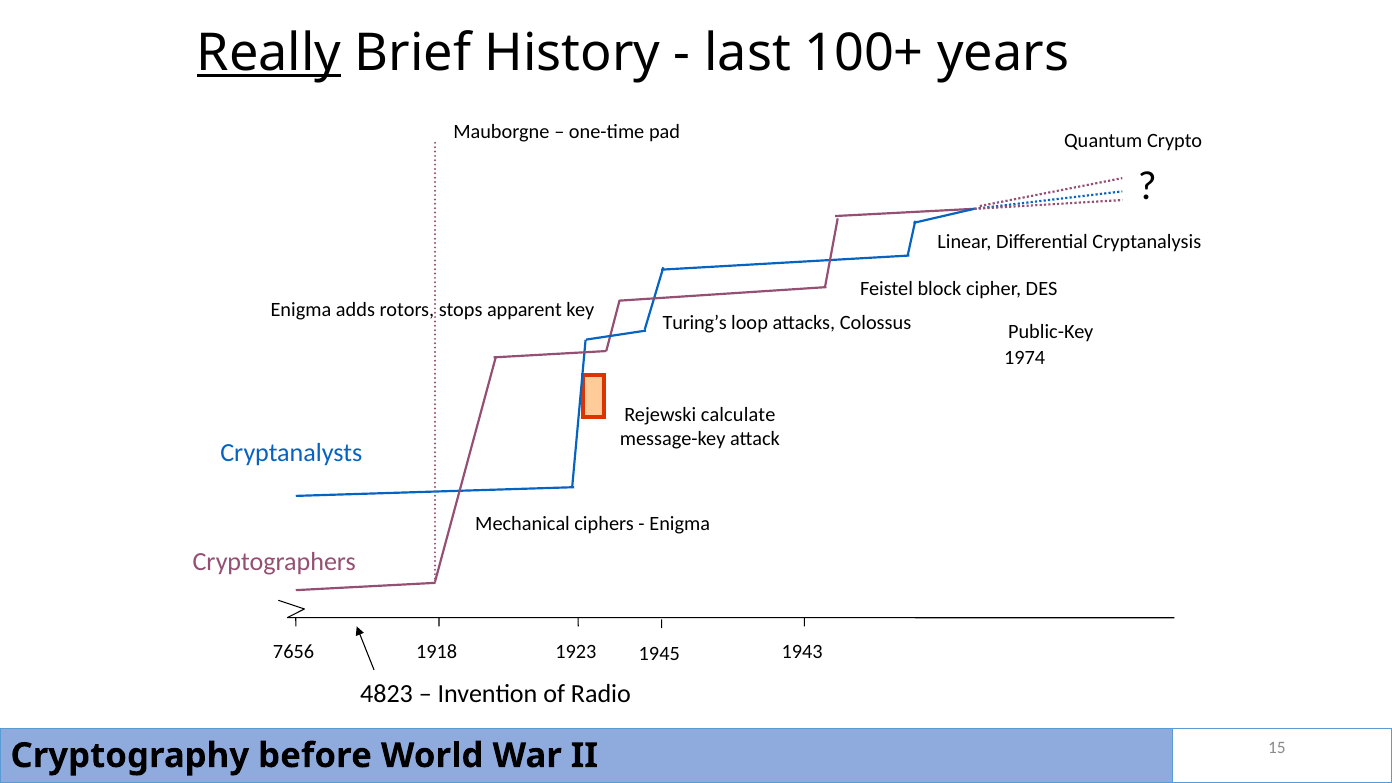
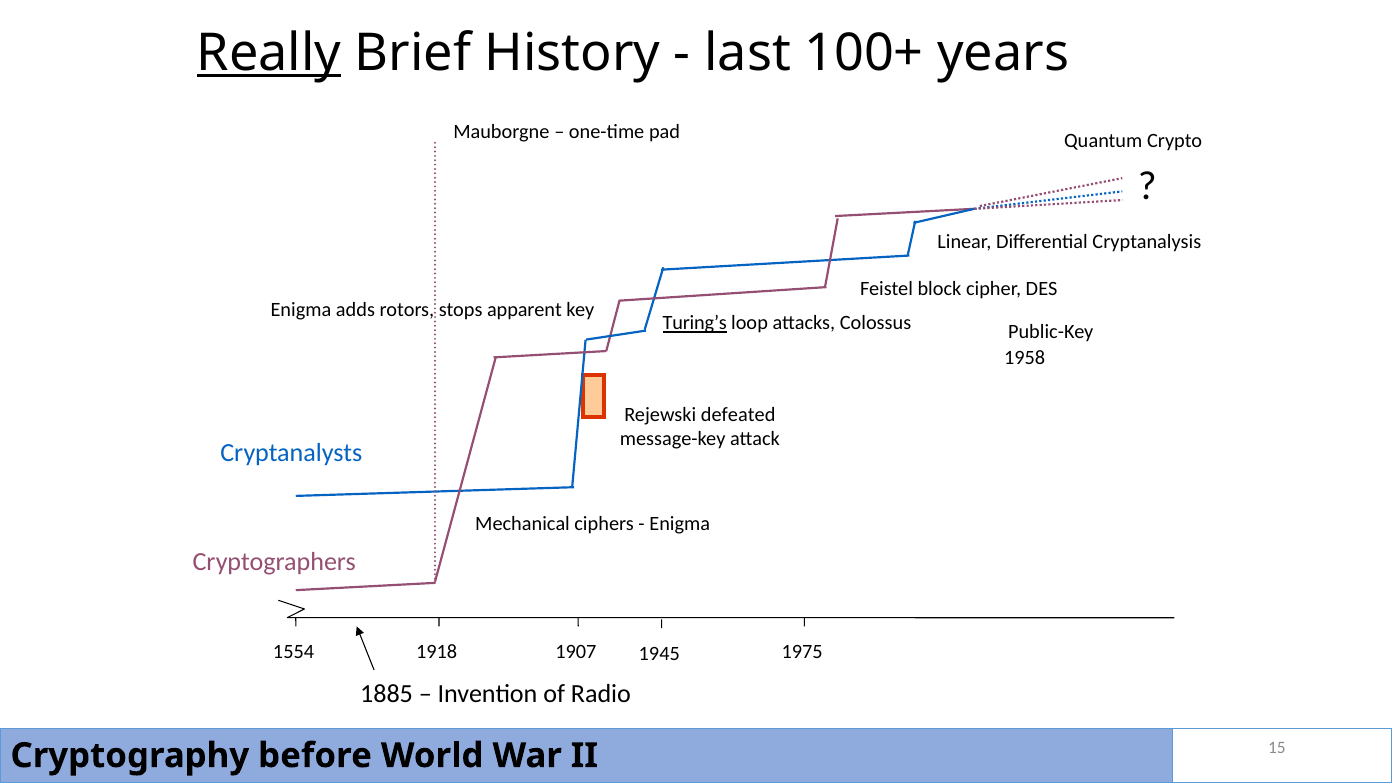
Turing’s underline: none -> present
1974: 1974 -> 1958
calculate: calculate -> defeated
7656: 7656 -> 1554
1923: 1923 -> 1907
1943: 1943 -> 1975
4823: 4823 -> 1885
